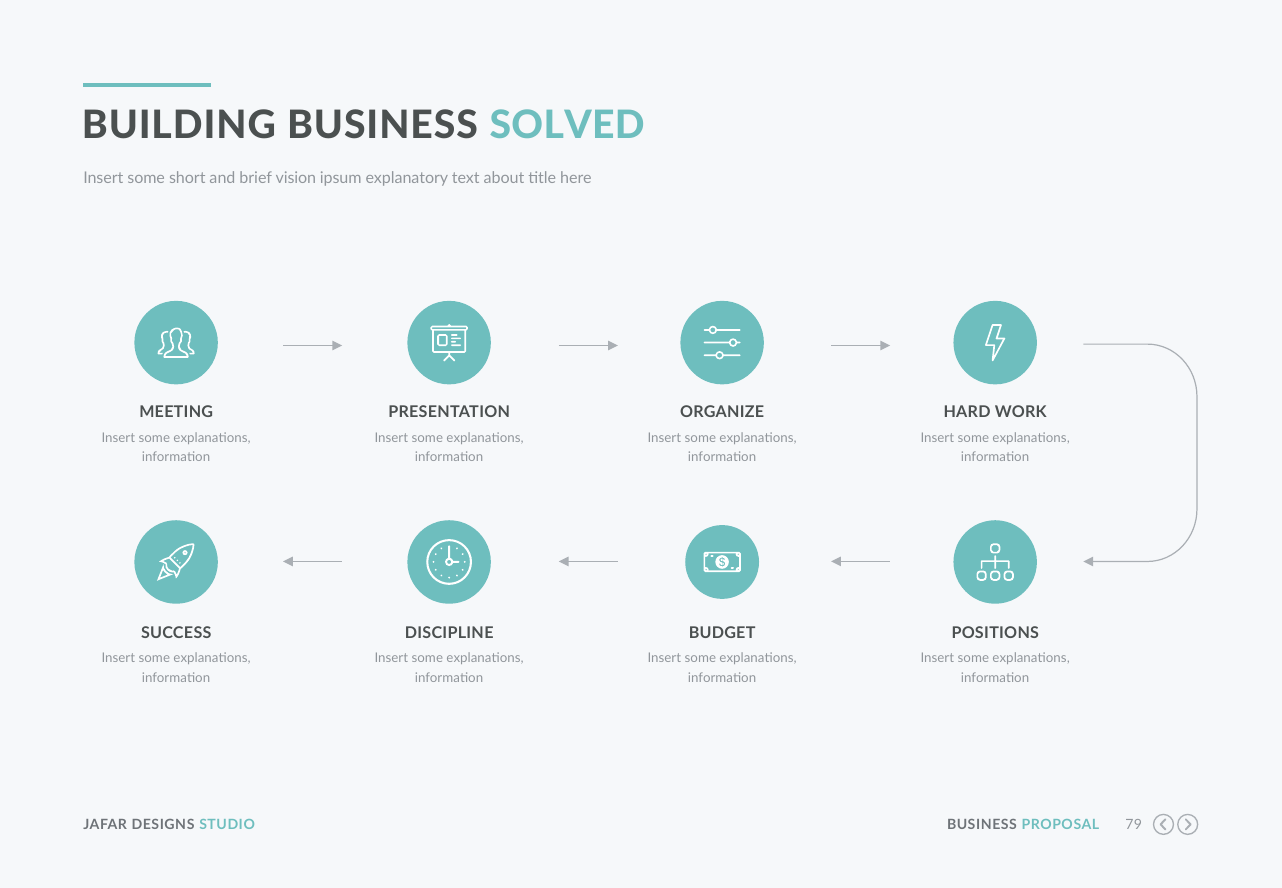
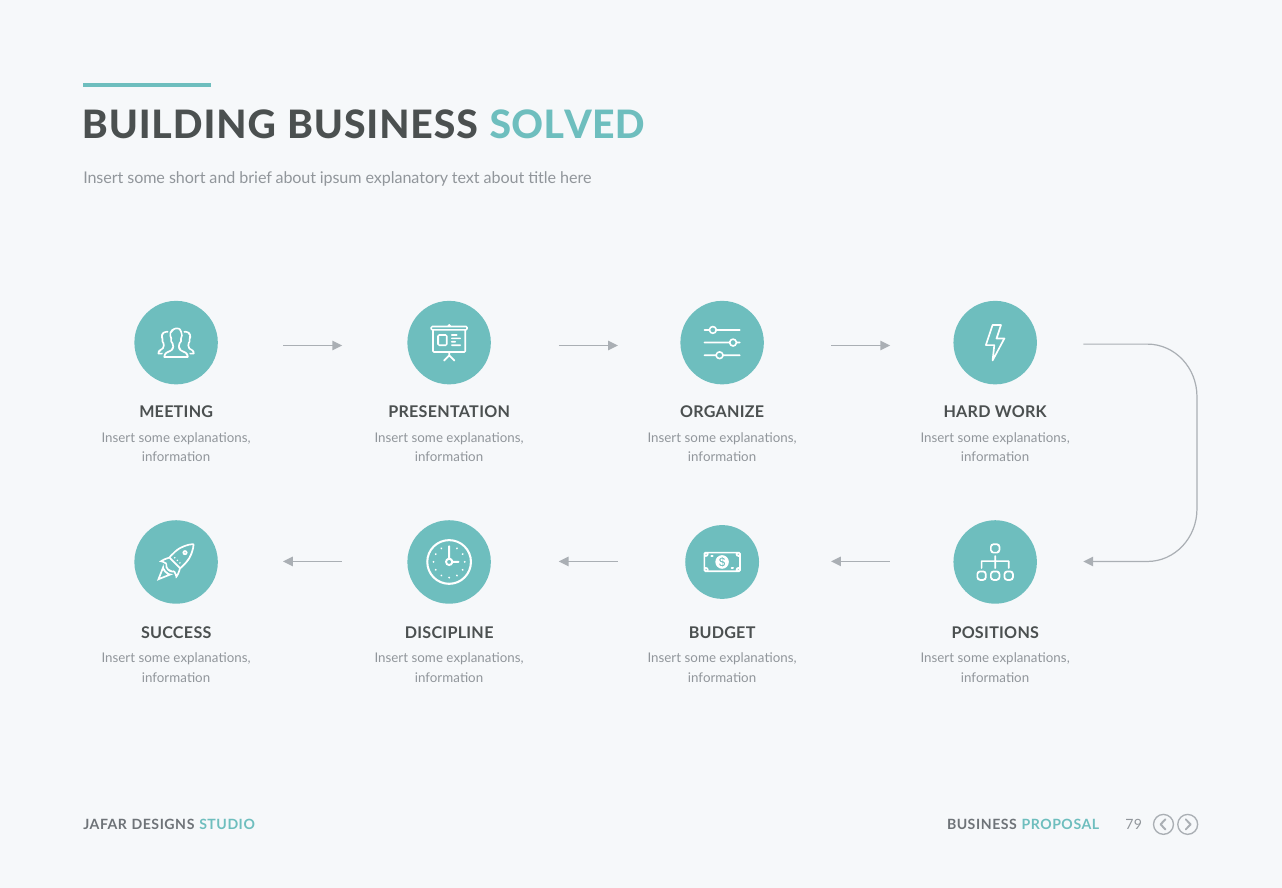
brief vision: vision -> about
